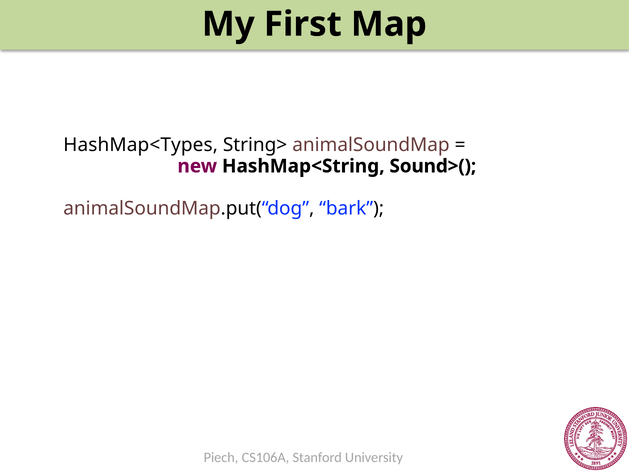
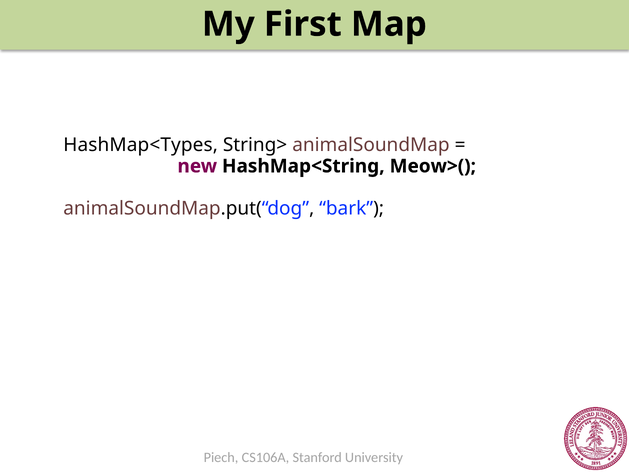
Sound>(: Sound>( -> Meow>(
